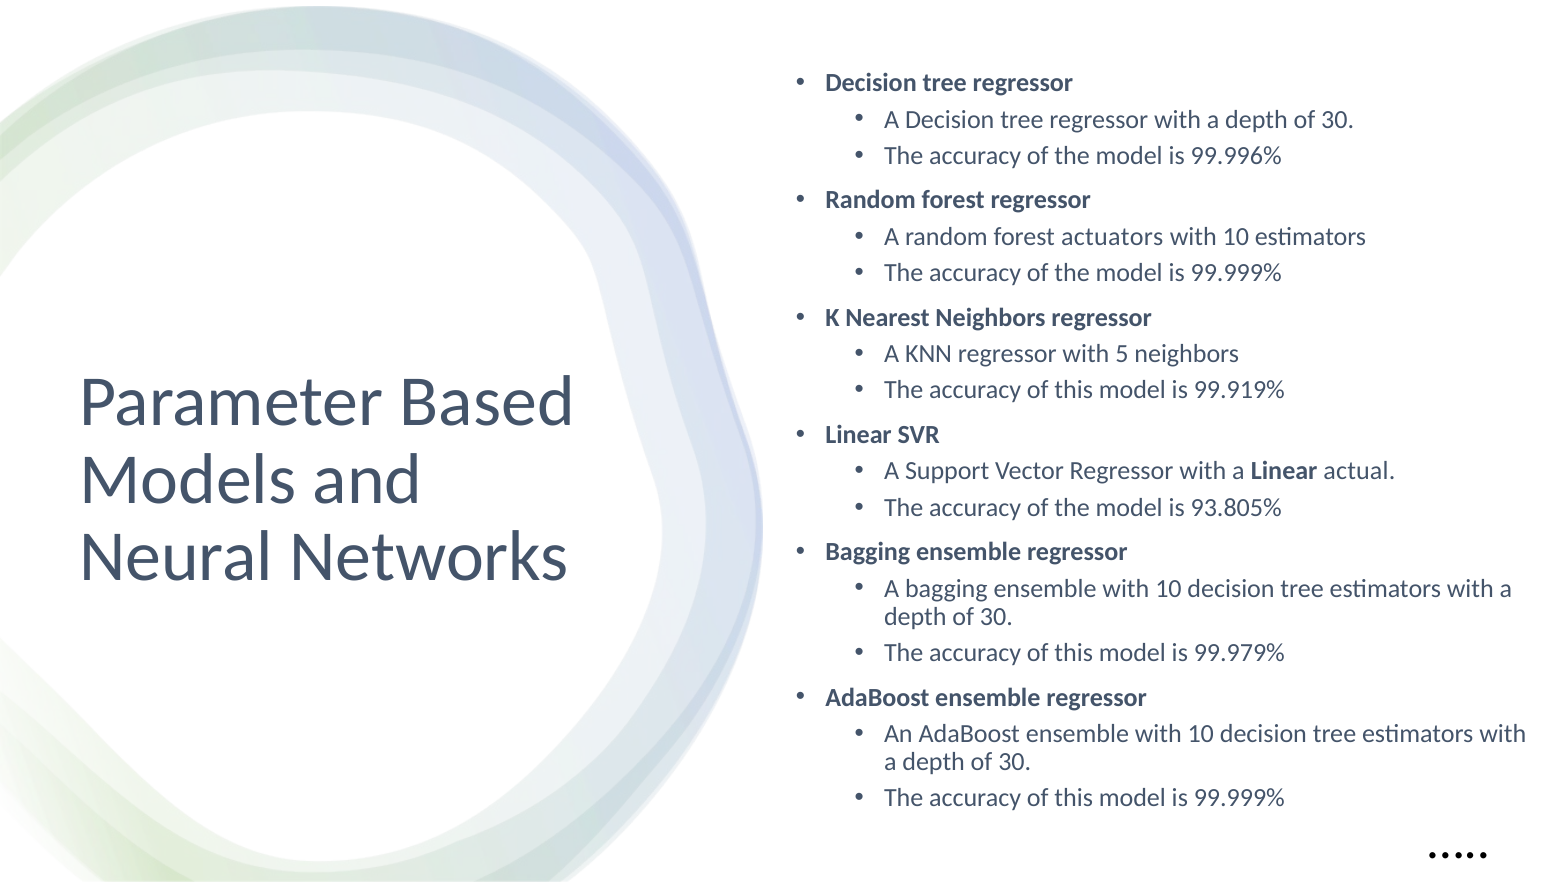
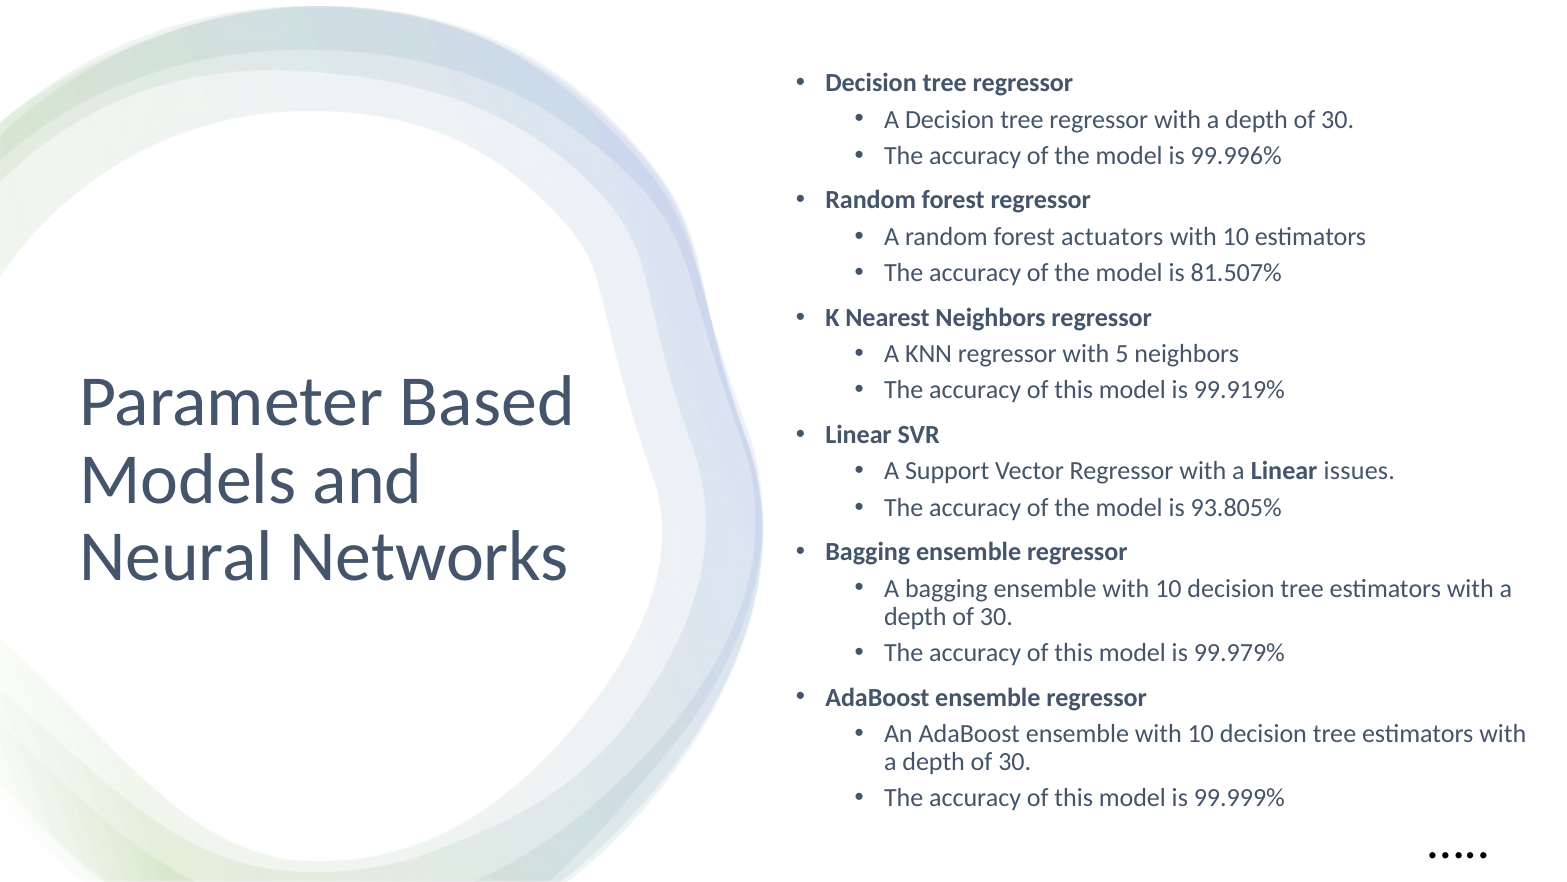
the model is 99.999%: 99.999% -> 81.507%
actual: actual -> issues
